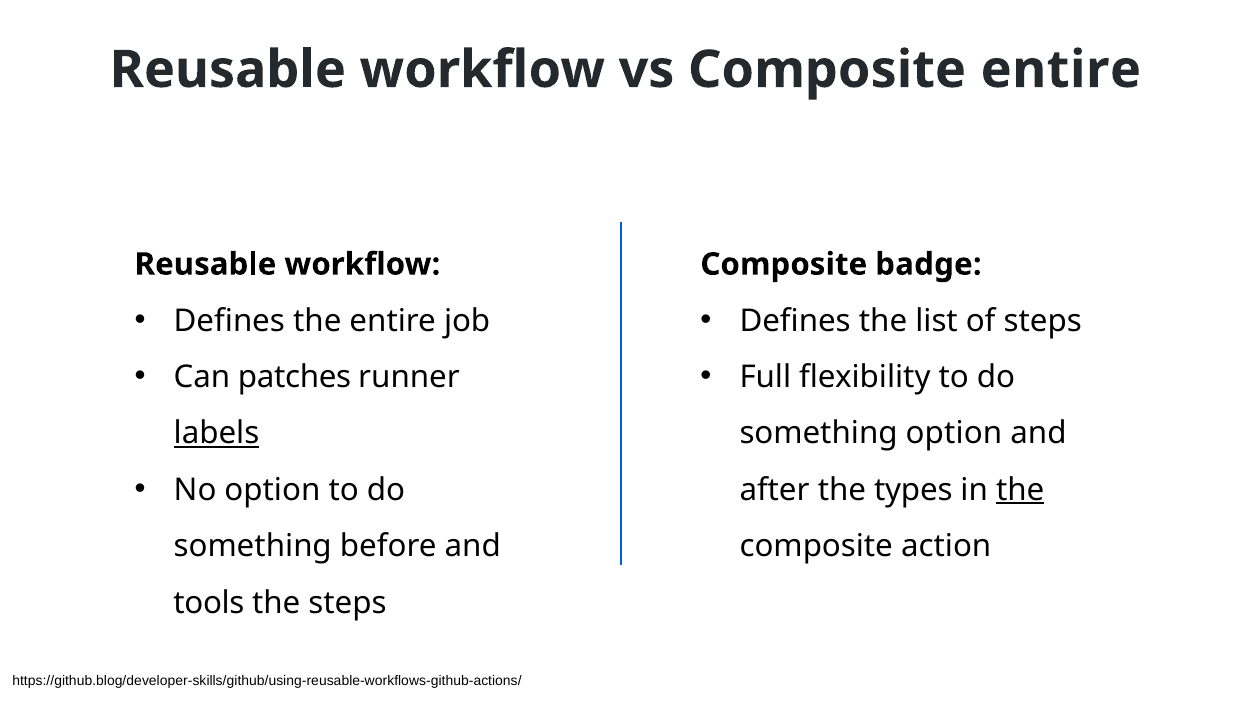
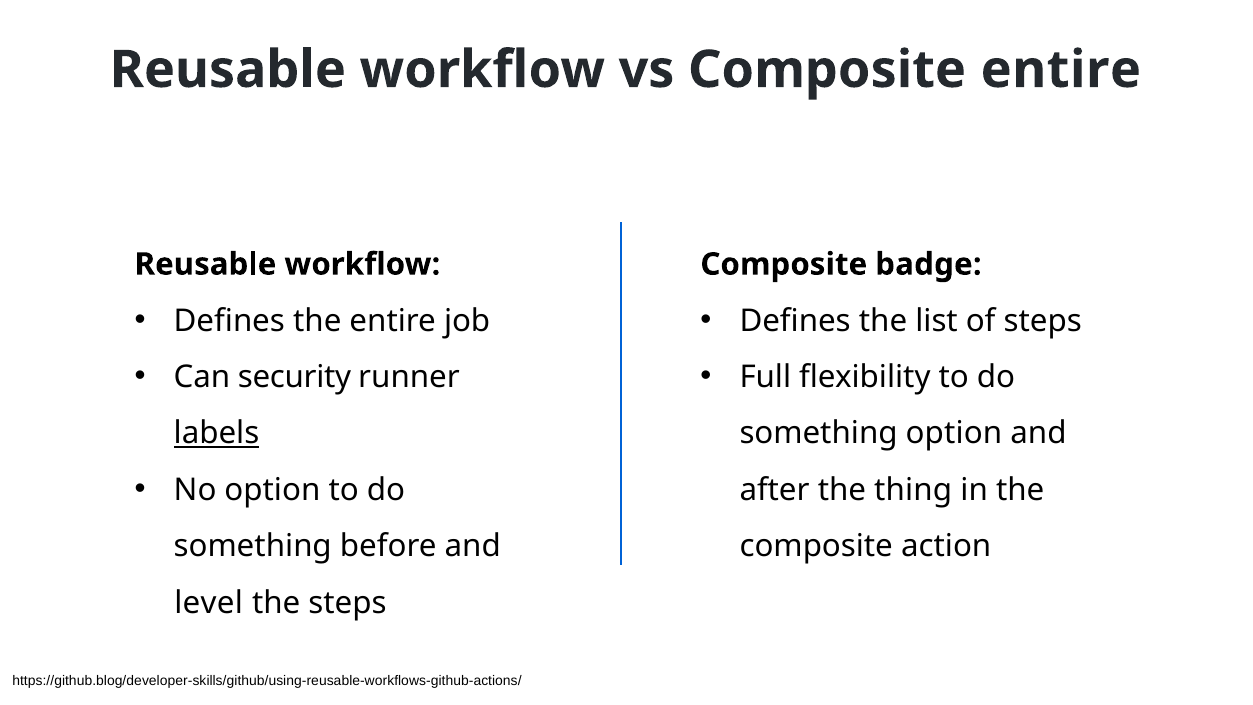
patches: patches -> security
types: types -> thing
the at (1020, 490) underline: present -> none
tools: tools -> level
